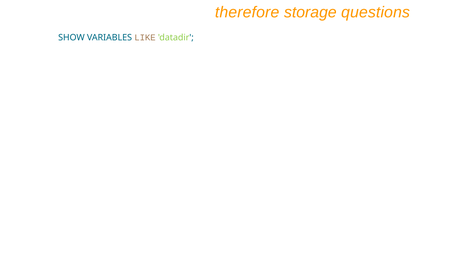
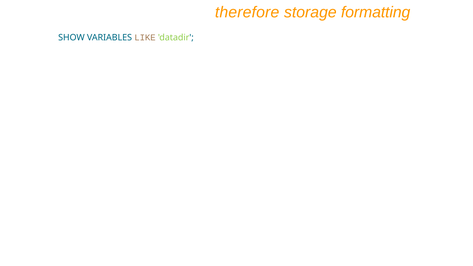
questions: questions -> formatting
